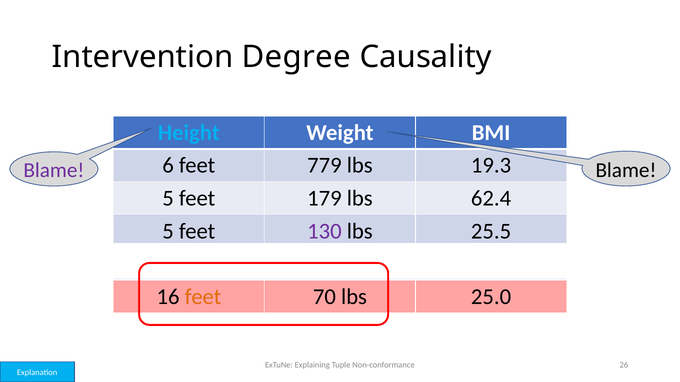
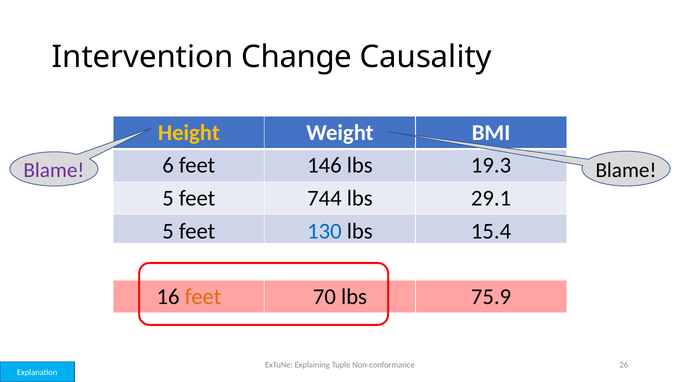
Degree: Degree -> Change
Height colour: light blue -> yellow
779: 779 -> 146
179: 179 -> 744
62.4: 62.4 -> 29.1
130 colour: purple -> blue
25.5: 25.5 -> 15.4
25.0: 25.0 -> 75.9
